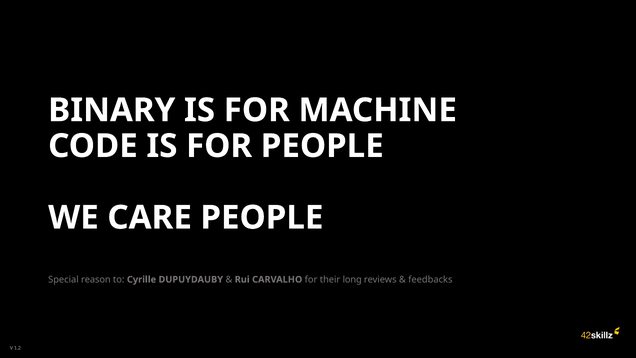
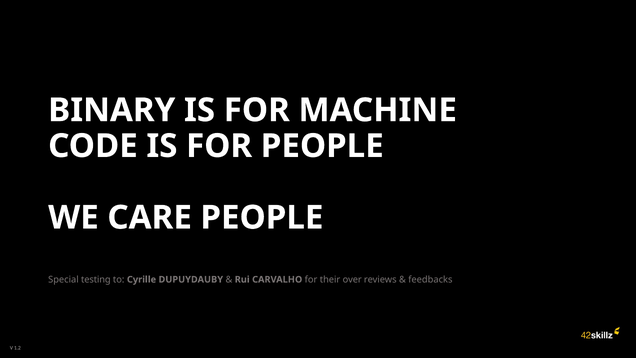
reason: reason -> testing
long: long -> over
